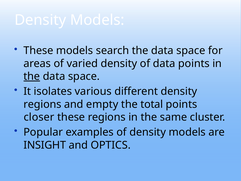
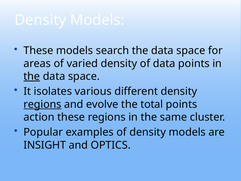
regions at (42, 104) underline: none -> present
empty: empty -> evolve
closer: closer -> action
